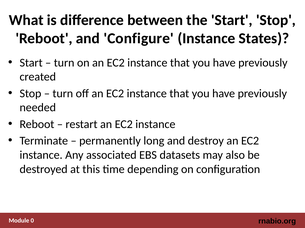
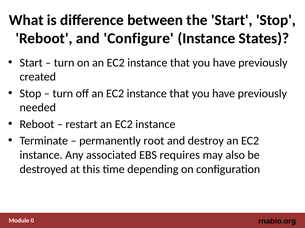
long: long -> root
datasets: datasets -> requires
